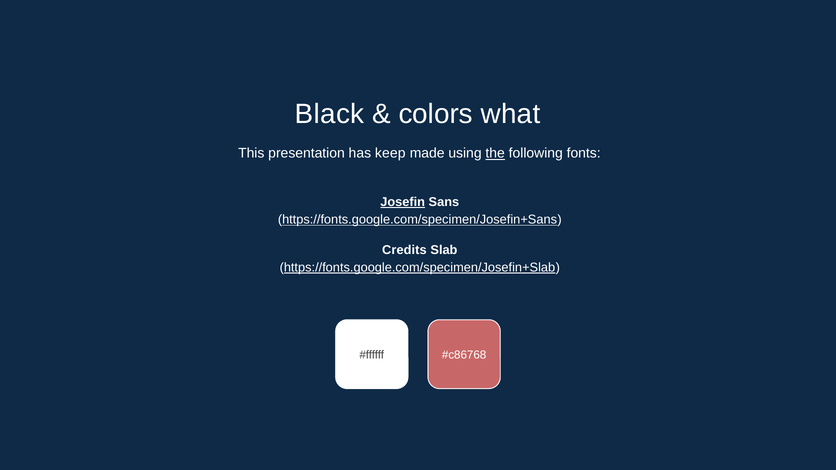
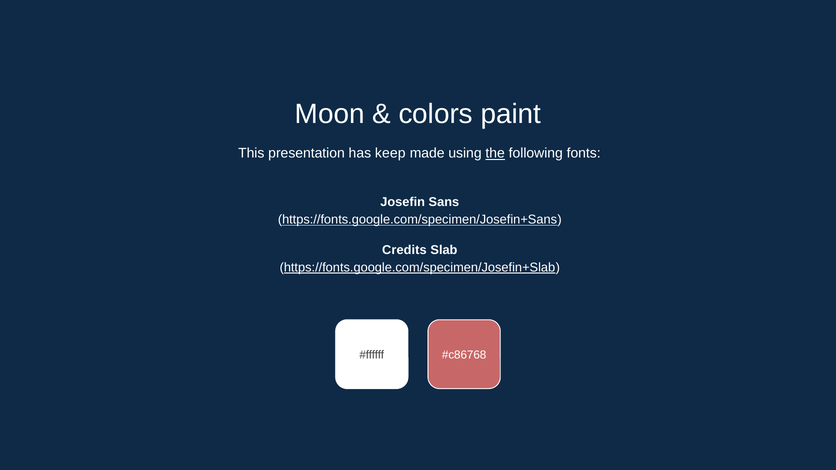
Black: Black -> Moon
what: what -> paint
Josefin underline: present -> none
